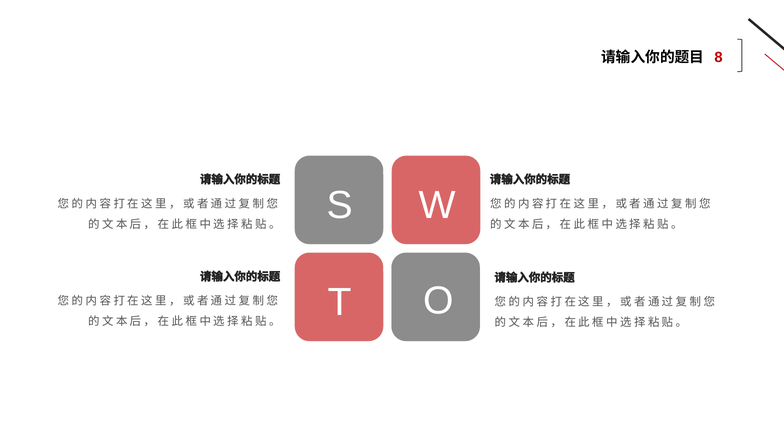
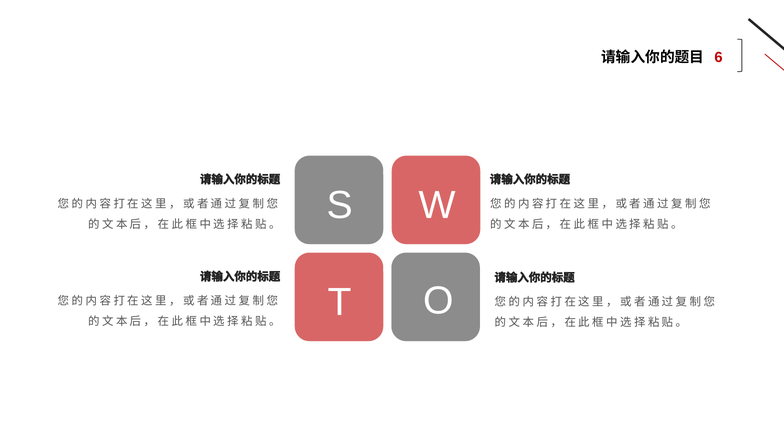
8: 8 -> 6
